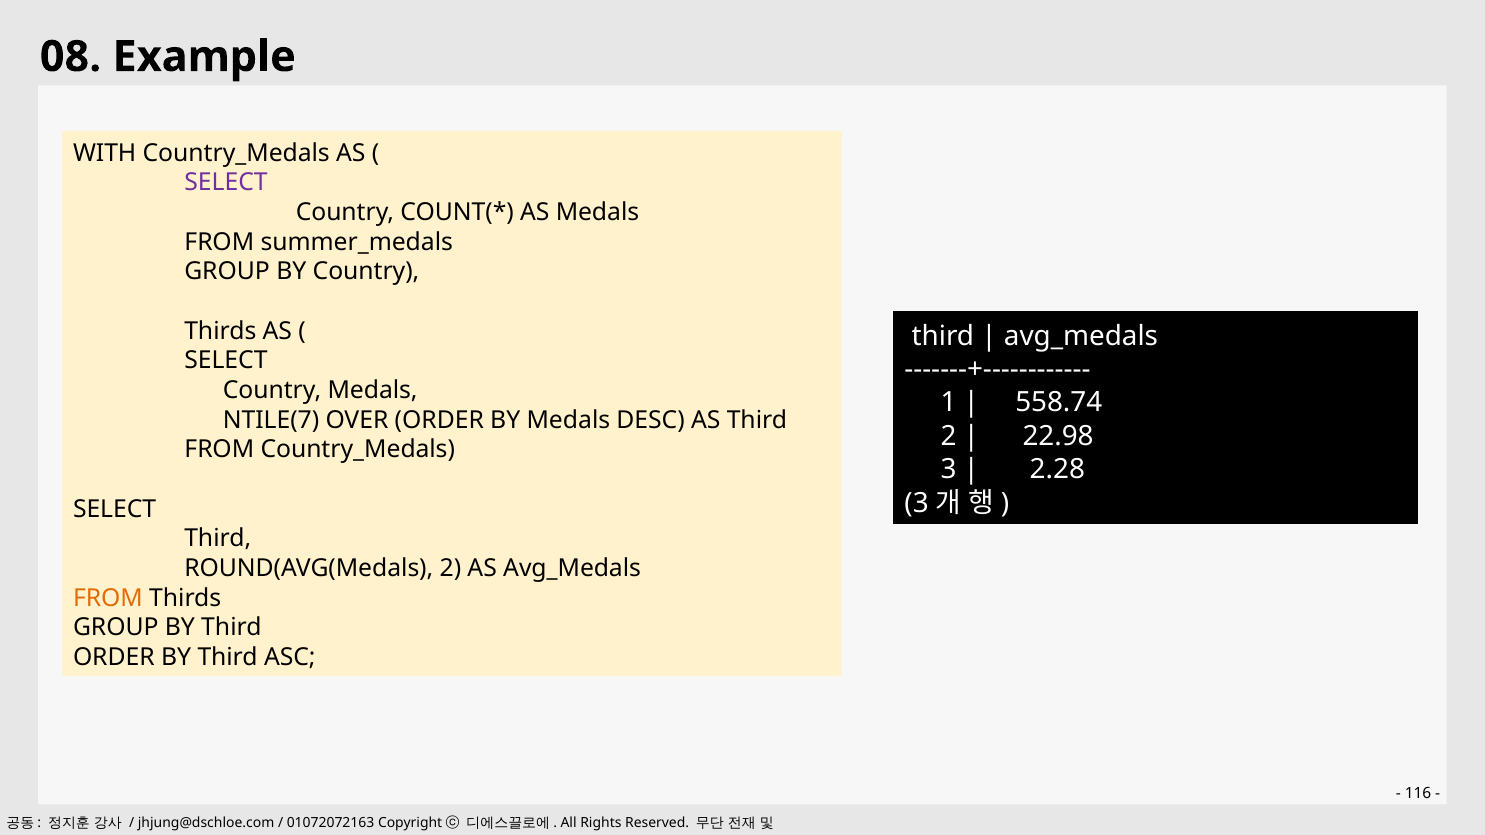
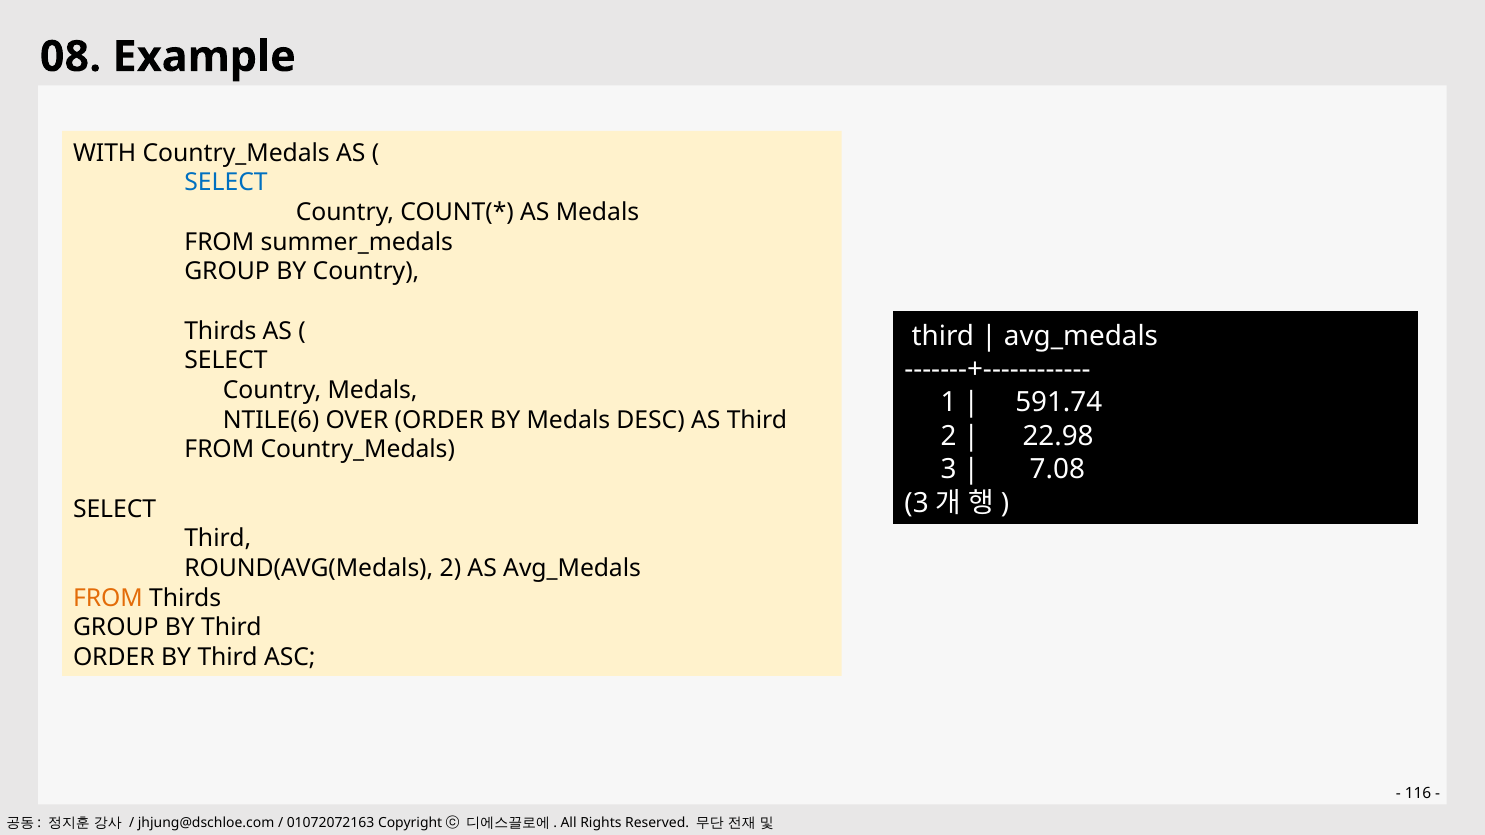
SELECT at (226, 183) colour: purple -> blue
558.74: 558.74 -> 591.74
NTILE(7: NTILE(7 -> NTILE(6
2.28: 2.28 -> 7.08
